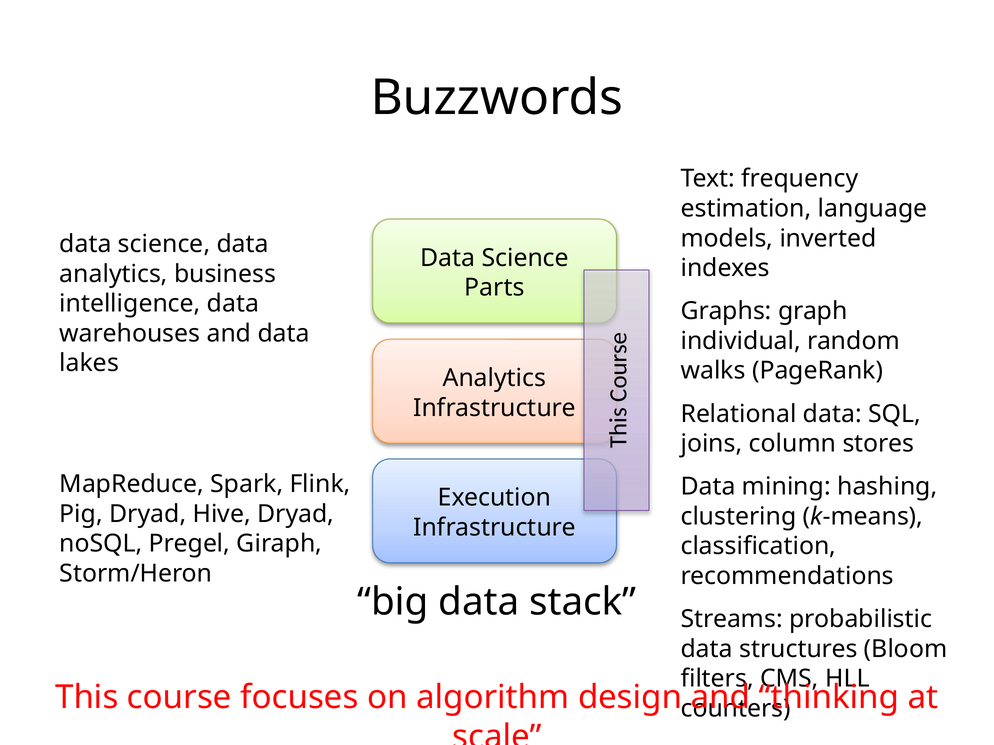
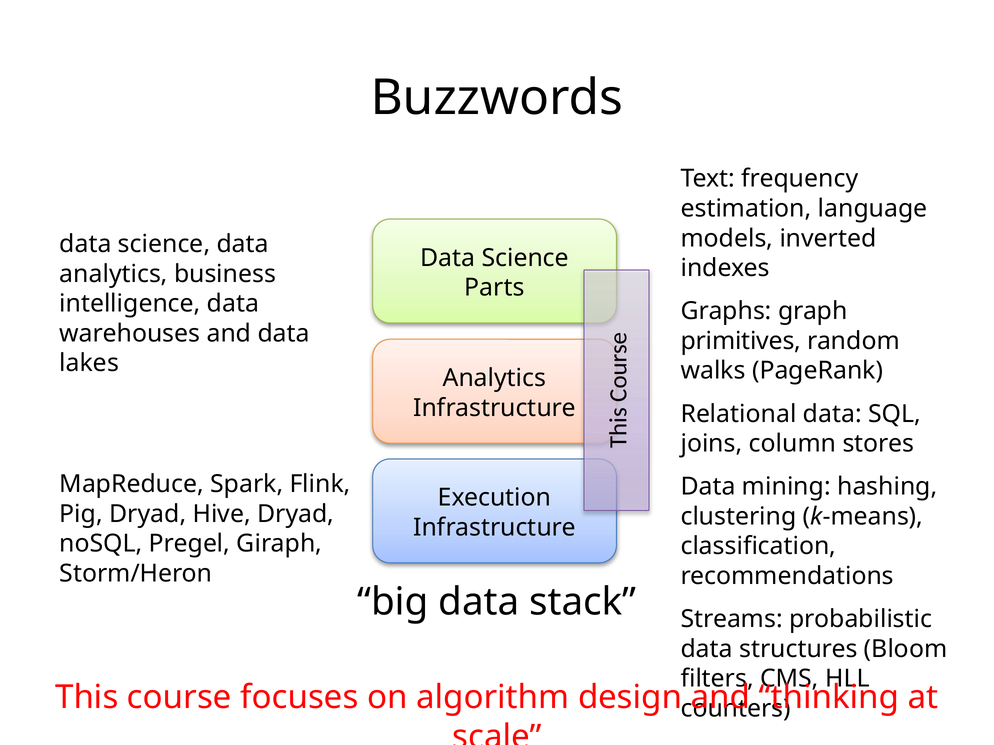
individual: individual -> primitives
